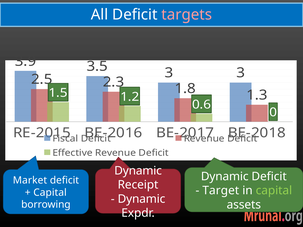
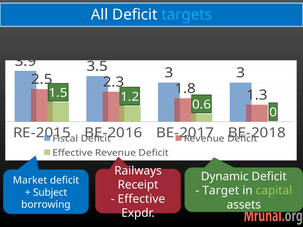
targets colour: pink -> light blue
Dynamic at (138, 171): Dynamic -> Railways
Capital at (50, 193): Capital -> Subject
Dynamic at (142, 199): Dynamic -> Effective
